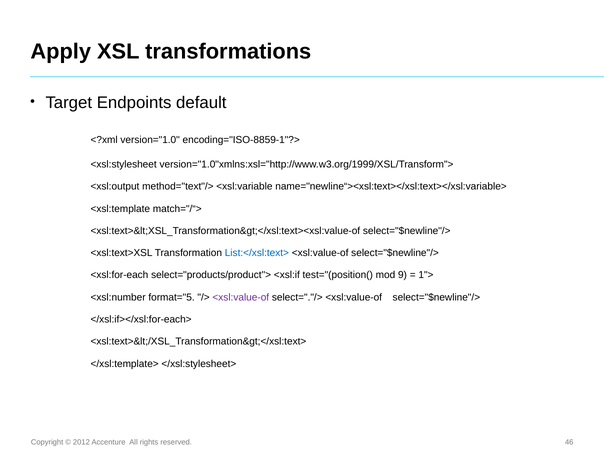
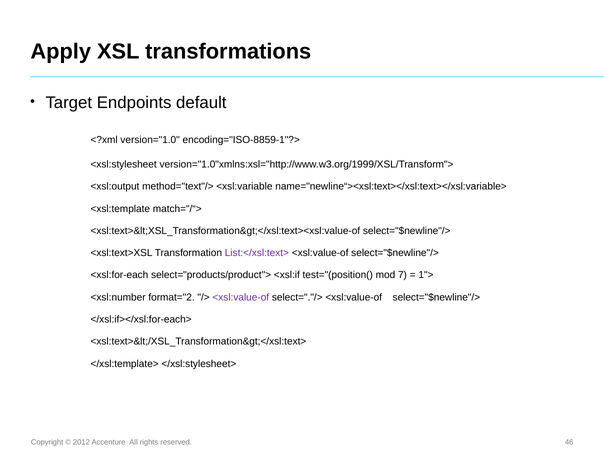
List:</xsl:text> colour: blue -> purple
9: 9 -> 7
format="5: format="5 -> format="2
